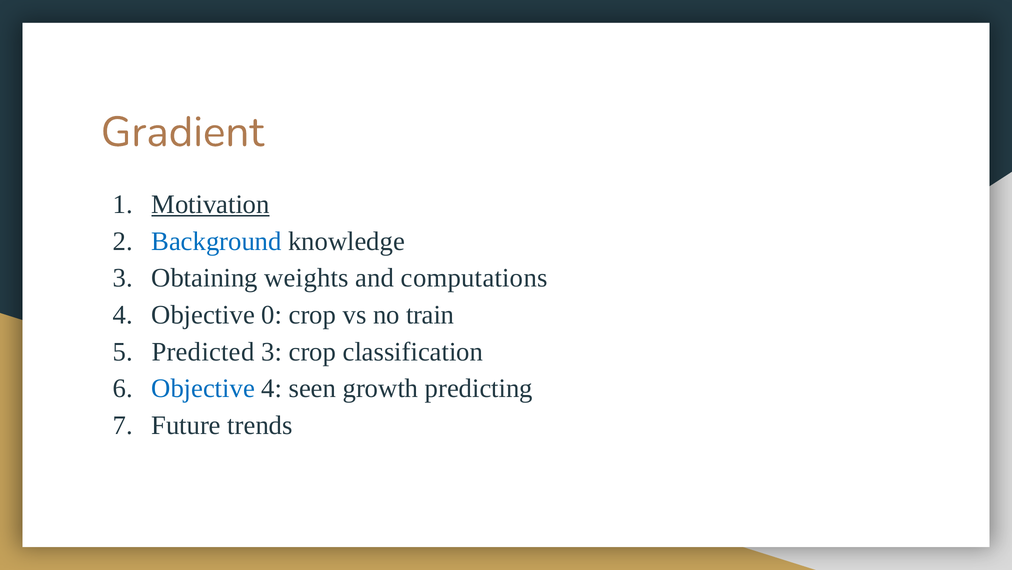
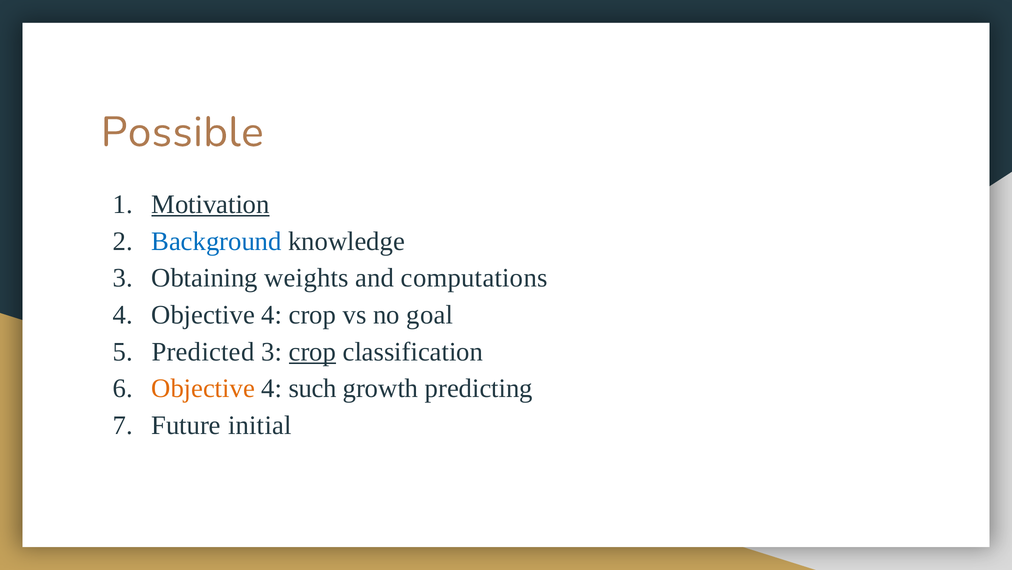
Gradient: Gradient -> Possible
4 Objective 0: 0 -> 4
train: train -> goal
crop at (312, 351) underline: none -> present
Objective at (203, 388) colour: blue -> orange
seen: seen -> such
trends: trends -> initial
